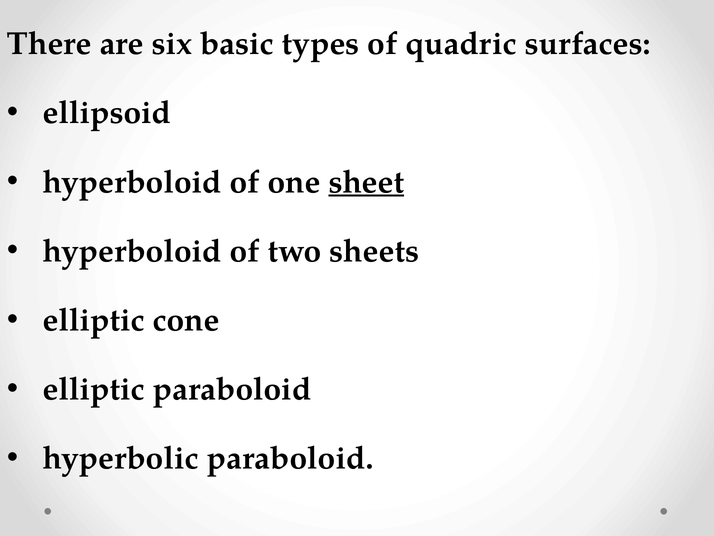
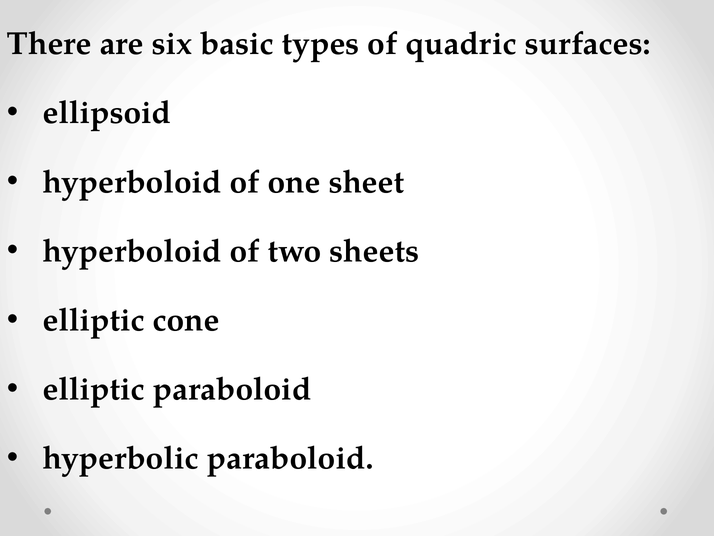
sheet underline: present -> none
